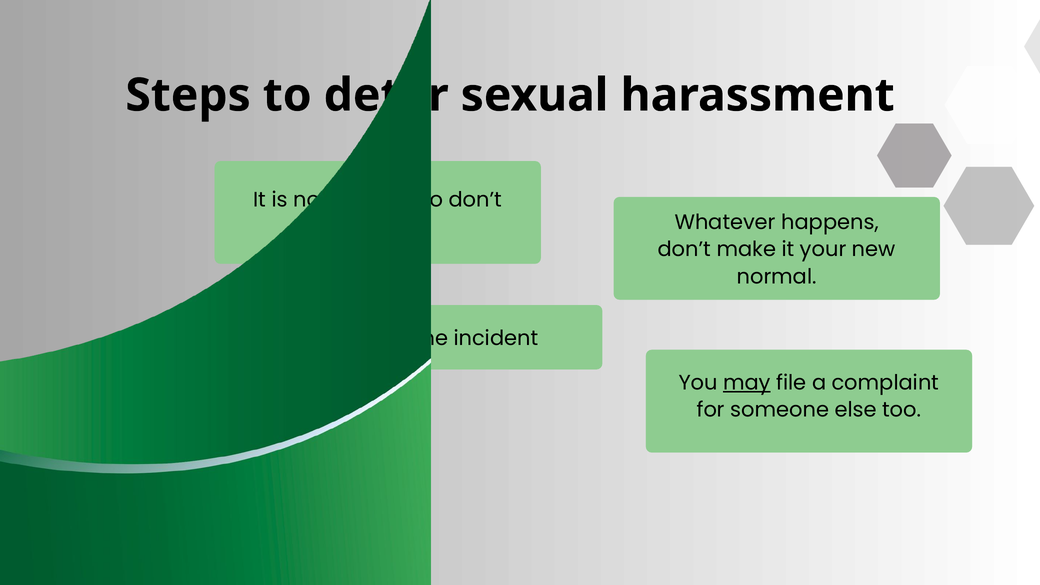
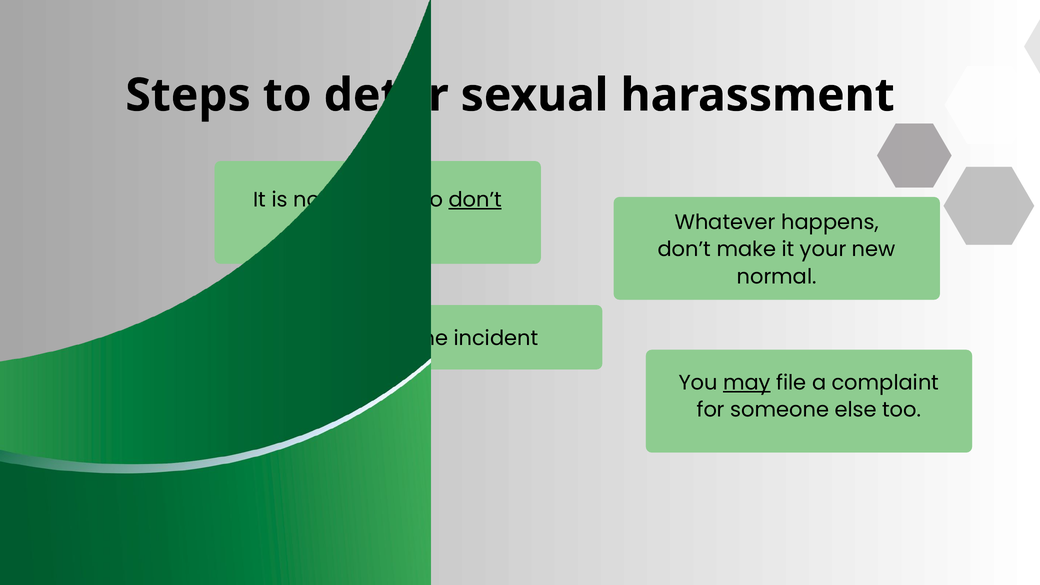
don’t at (475, 200) underline: none -> present
